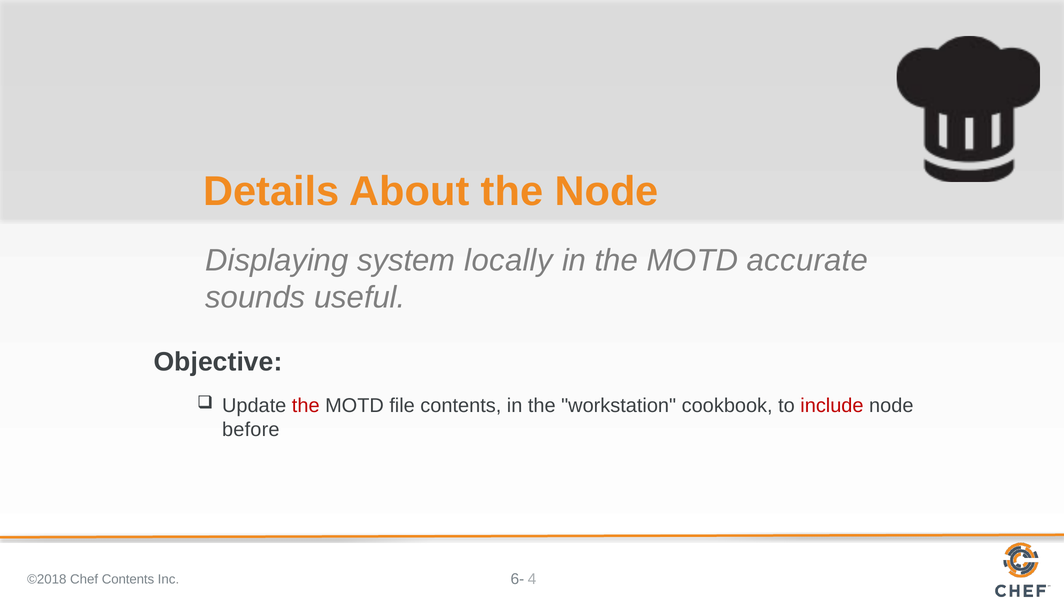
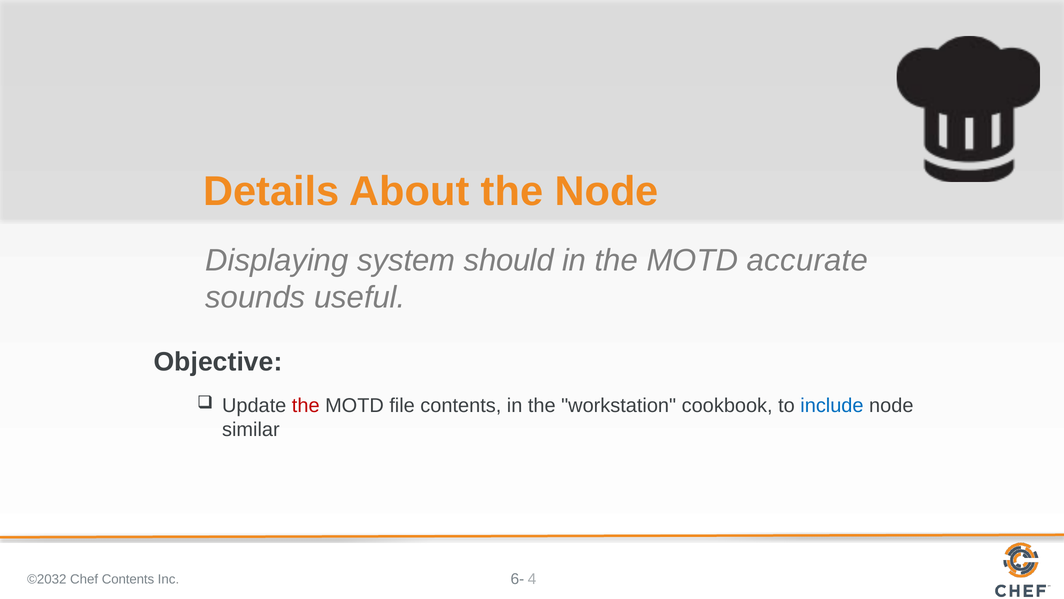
locally: locally -> should
include colour: red -> blue
before: before -> similar
©2018: ©2018 -> ©2032
